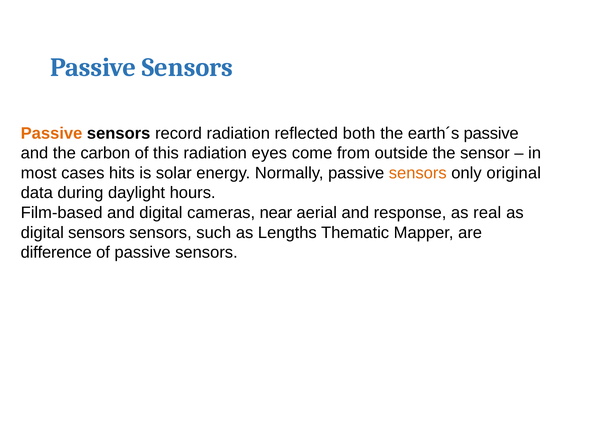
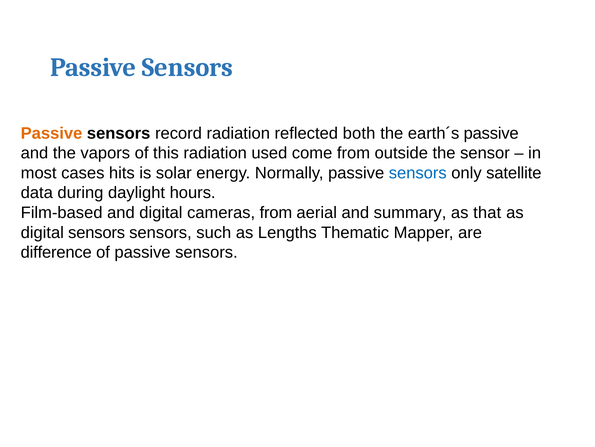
carbon: carbon -> vapors
eyes: eyes -> used
sensors at (418, 173) colour: orange -> blue
original: original -> satellite
cameras near: near -> from
response: response -> summary
real: real -> that
